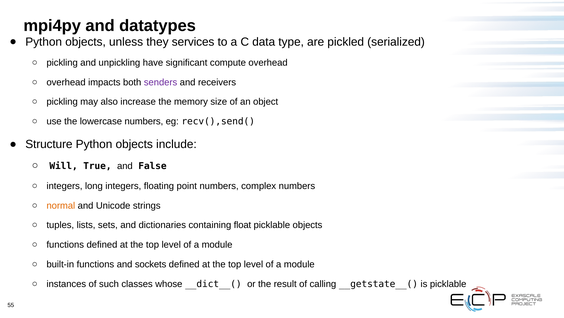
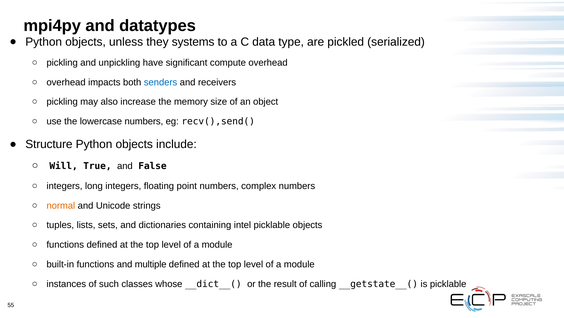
services: services -> systems
senders colour: purple -> blue
float: float -> intel
sockets: sockets -> multiple
